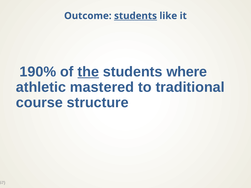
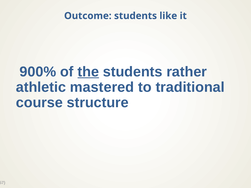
students at (136, 16) underline: present -> none
190%: 190% -> 900%
where: where -> rather
